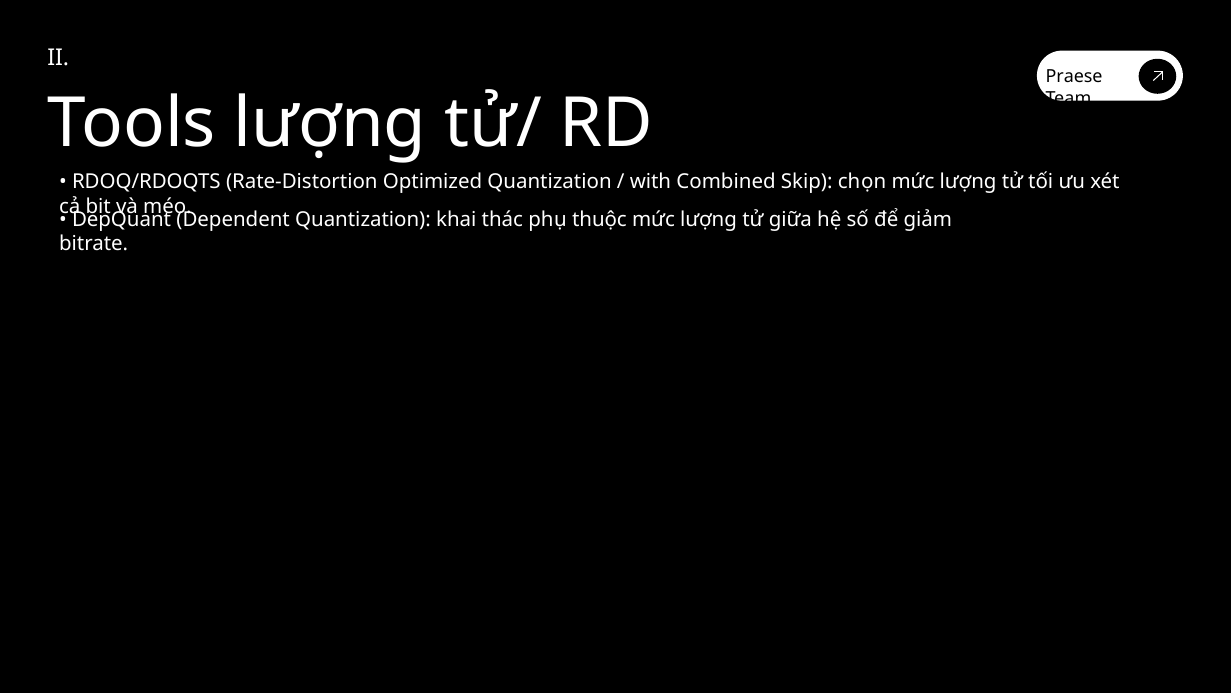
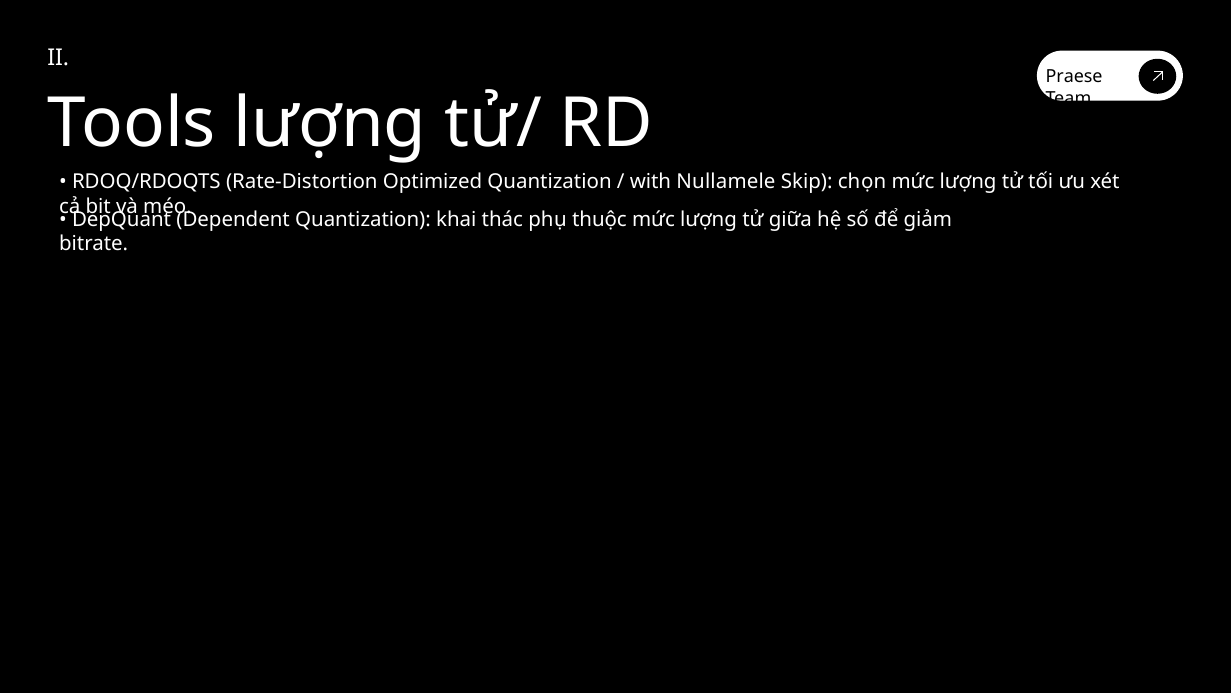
Combined: Combined -> Nullamele
